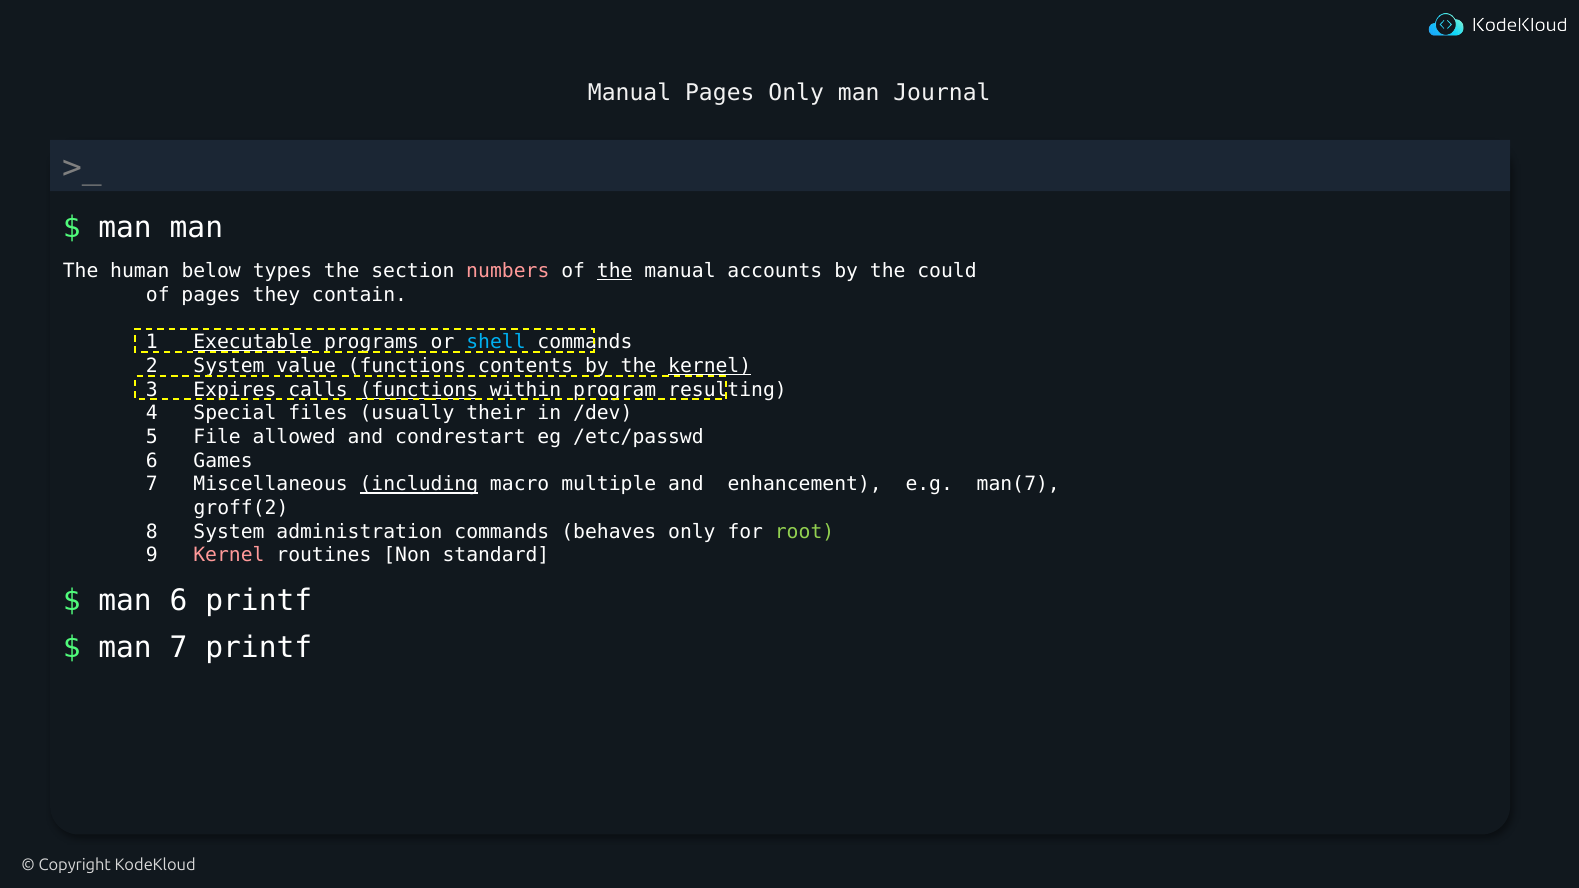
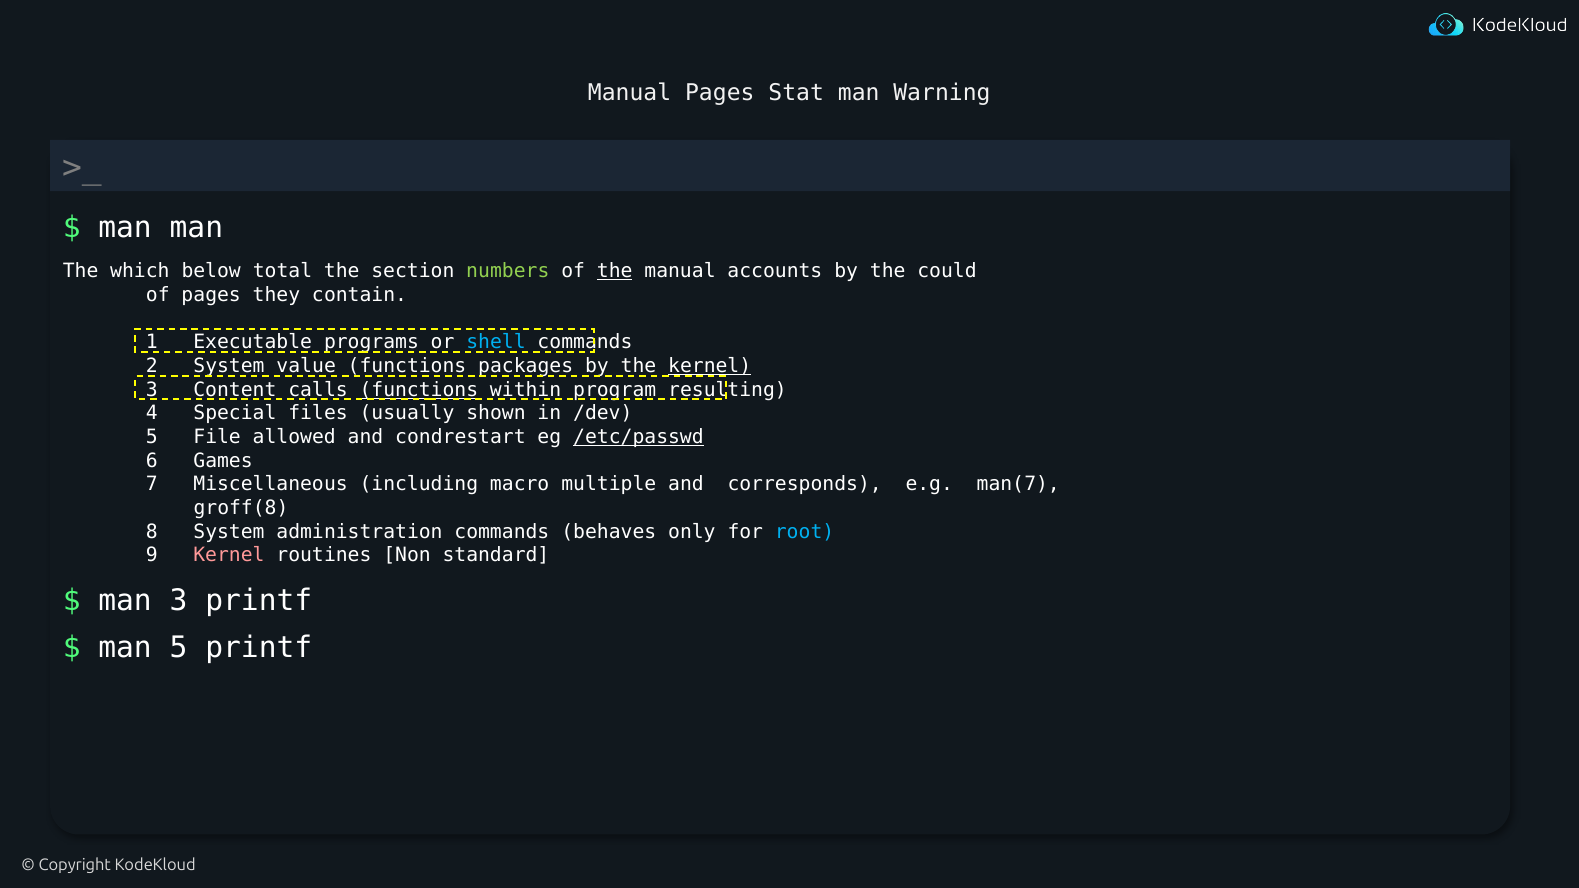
Pages Only: Only -> Stat
Journal: Journal -> Warning
human: human -> which
types: types -> total
numbers colour: pink -> light green
Executable underline: present -> none
contents: contents -> packages
Expires: Expires -> Content
their: their -> shown
/etc/passwd underline: none -> present
including underline: present -> none
enhancement: enhancement -> corresponds
groff(2: groff(2 -> groff(8
root colour: light green -> light blue
man 6: 6 -> 3
man 7: 7 -> 5
